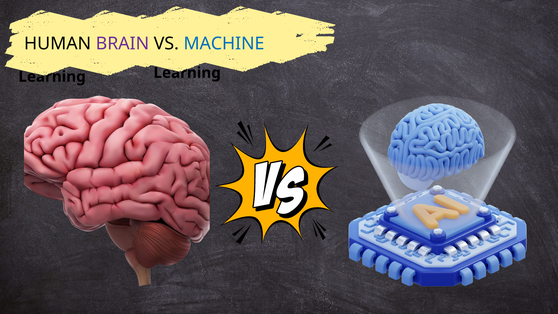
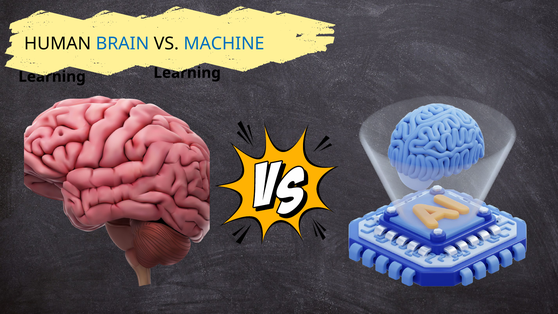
BRAIN colour: purple -> blue
